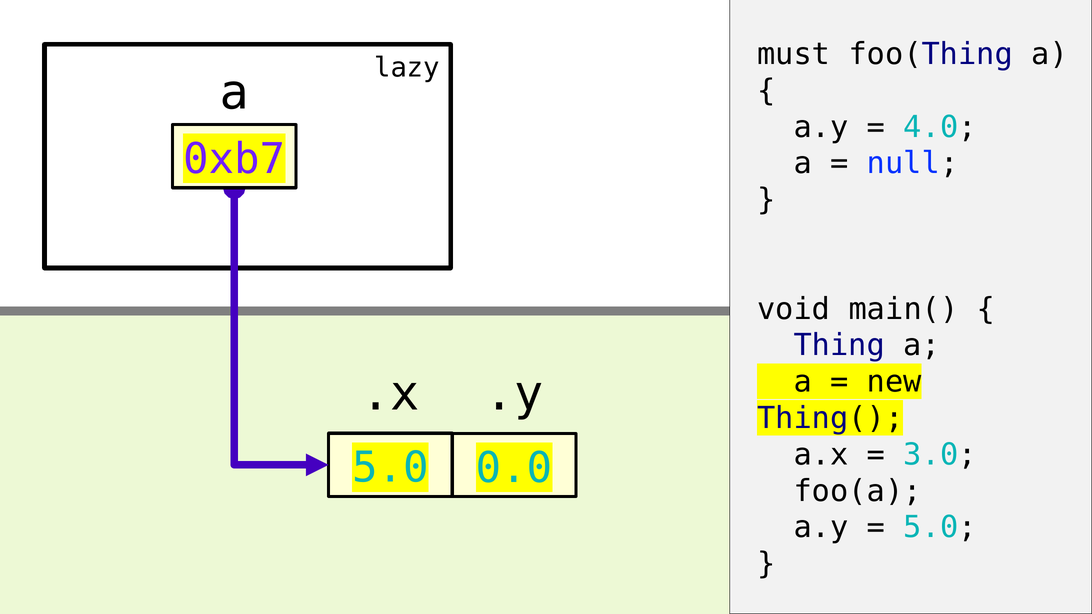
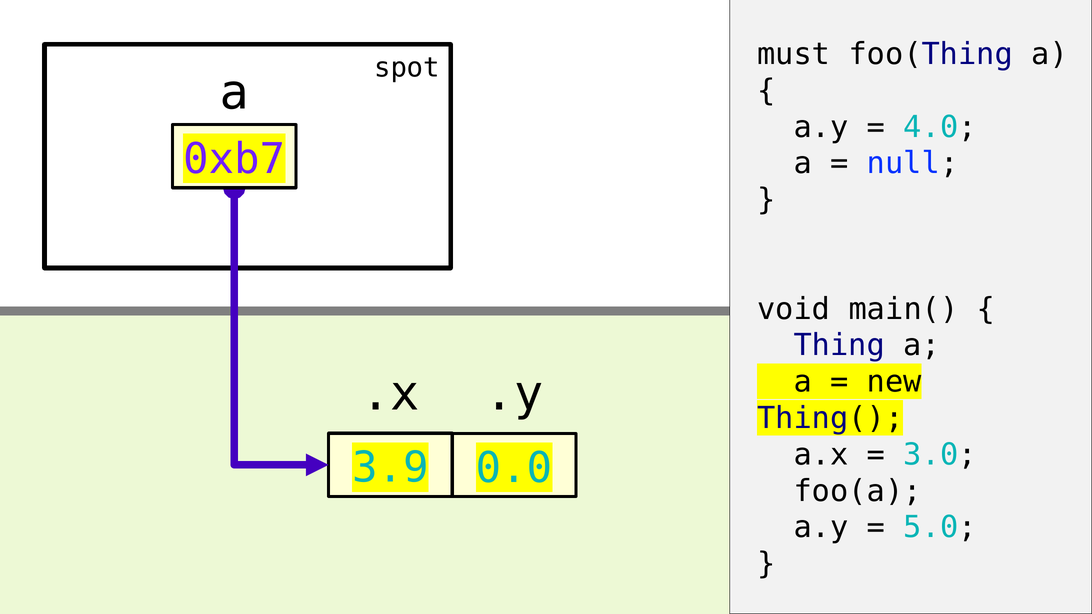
lazy: lazy -> spot
5.0 at (390, 468): 5.0 -> 3.9
